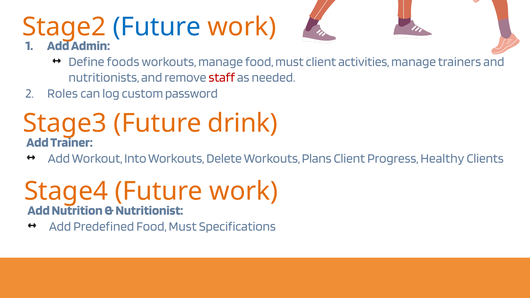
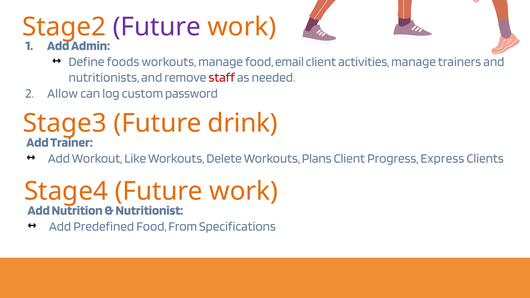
Future at (157, 27) colour: blue -> purple
manage food must: must -> email
Roles: Roles -> Allow
Into: Into -> Like
Healthy: Healthy -> Express
Predefined Food Must: Must -> From
